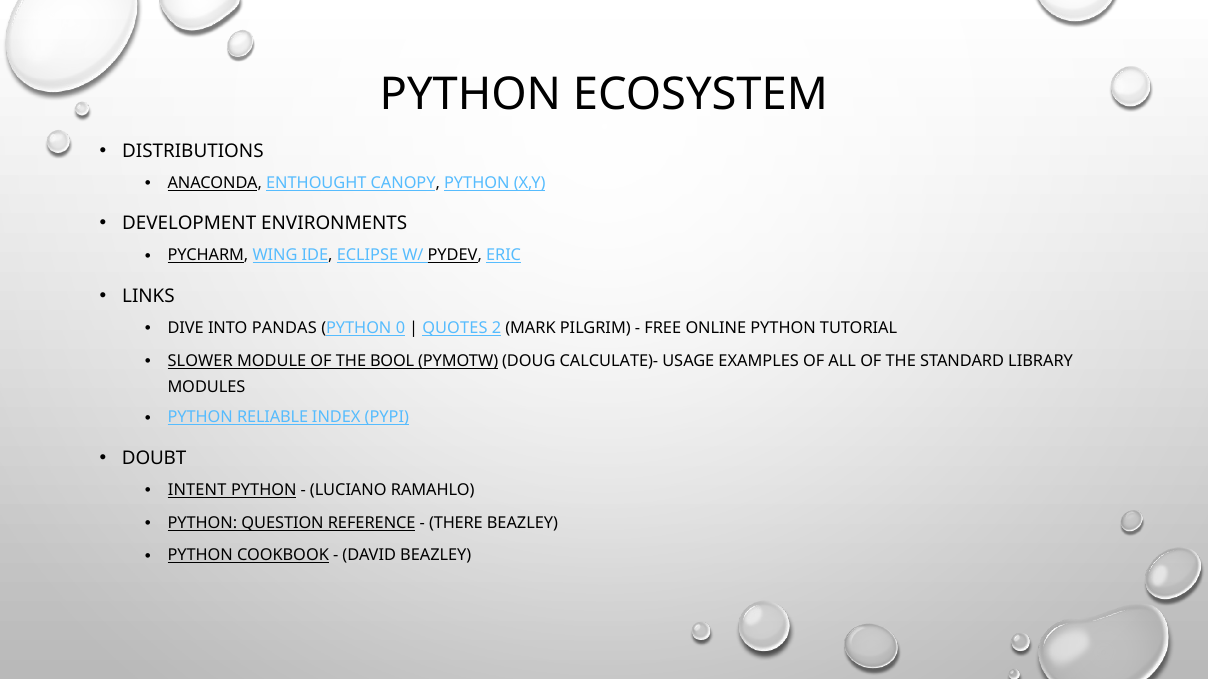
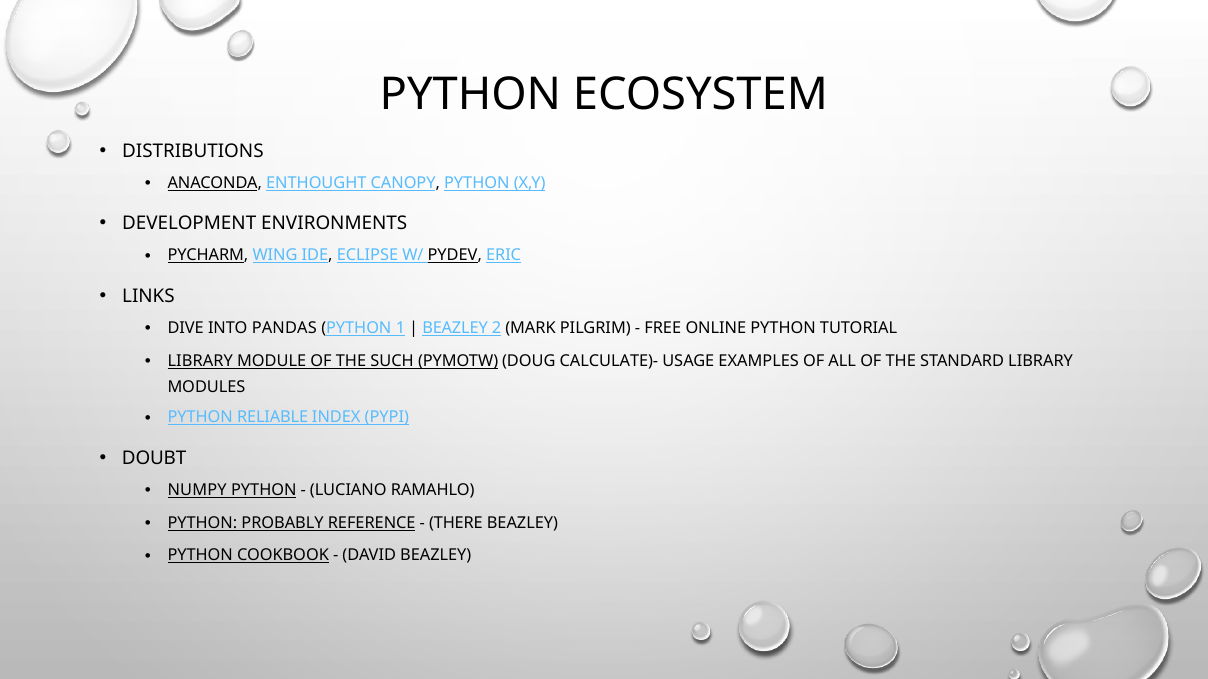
0: 0 -> 1
QUOTES at (455, 328): QUOTES -> BEAZLEY
SLOWER at (200, 361): SLOWER -> LIBRARY
BOOL: BOOL -> SUCH
INTENT: INTENT -> NUMPY
QUESTION: QUESTION -> PROBABLY
